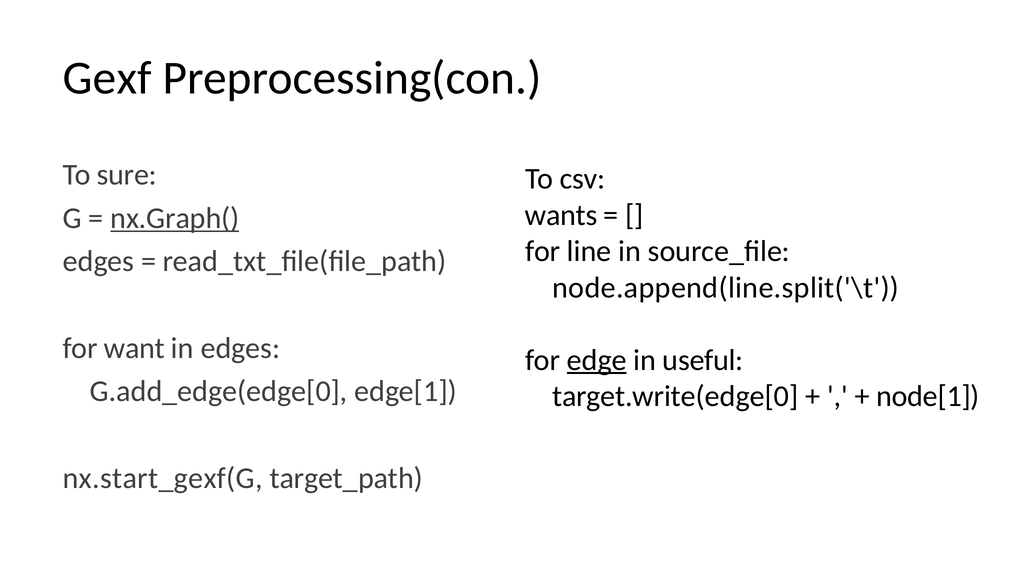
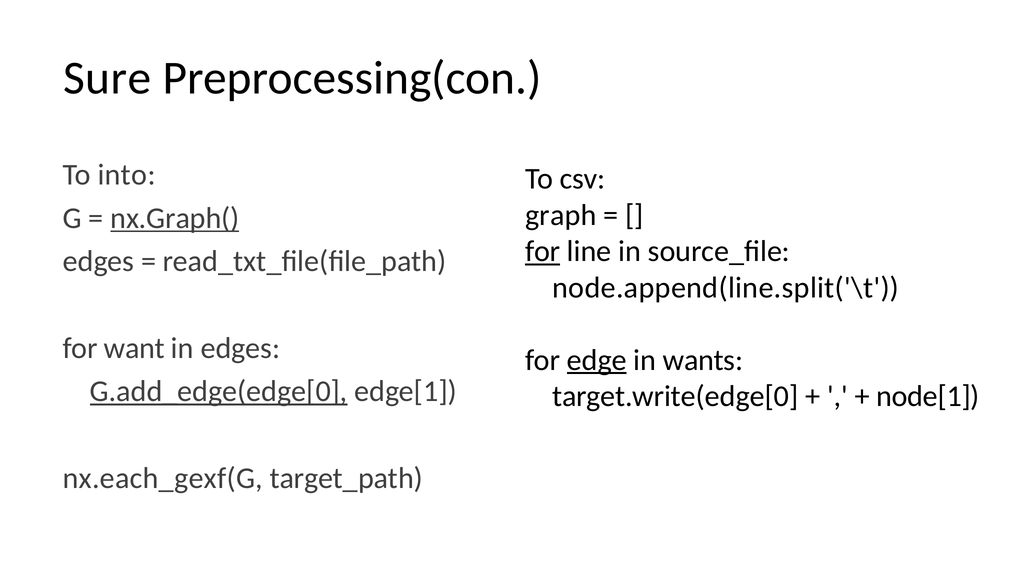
Gexf: Gexf -> Sure
sure: sure -> into
wants: wants -> graph
for at (543, 251) underline: none -> present
useful: useful -> wants
G.add_edge(edge[0 underline: none -> present
nx.start_gexf(G: nx.start_gexf(G -> nx.each_gexf(G
